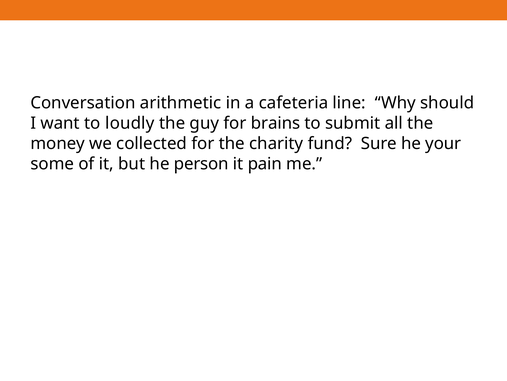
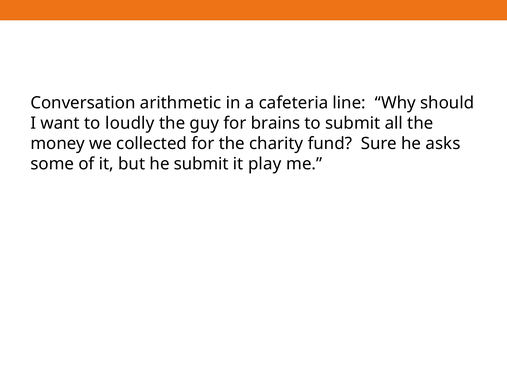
your: your -> asks
he person: person -> submit
pain: pain -> play
